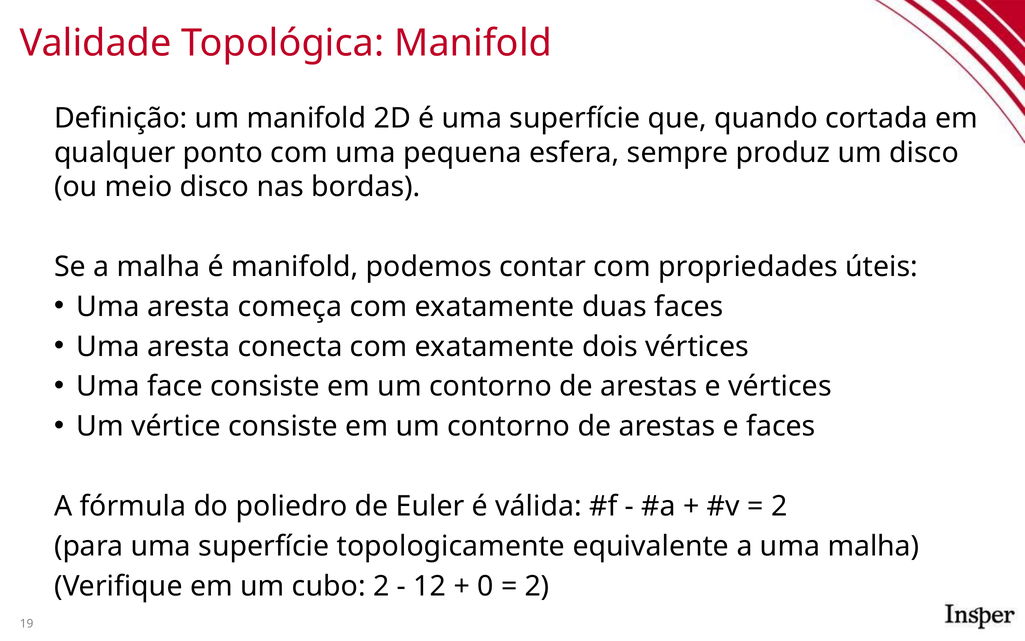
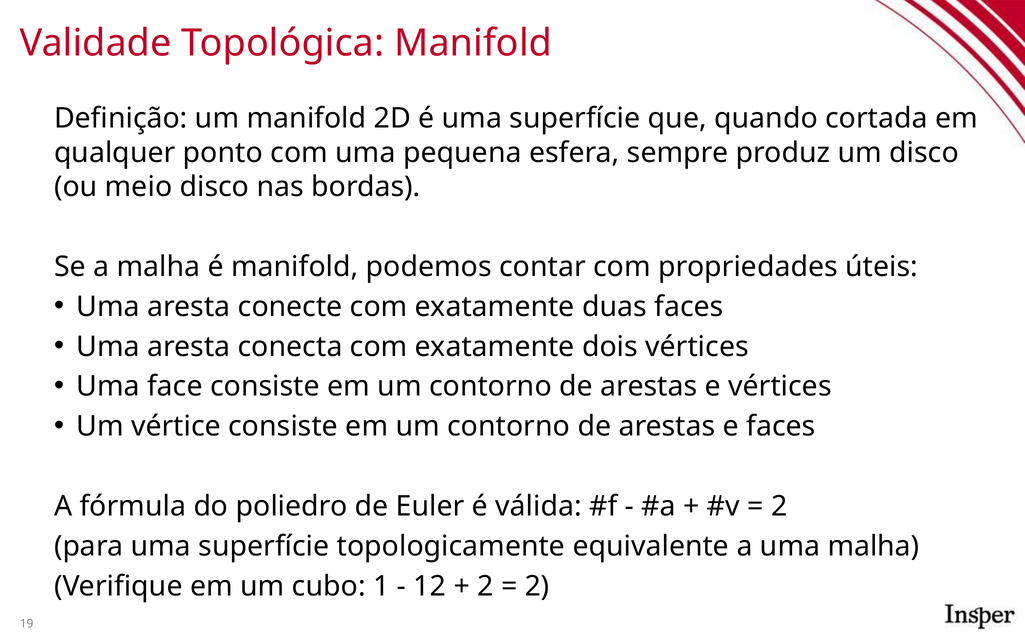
começa: começa -> conecte
cubo 2: 2 -> 1
0 at (485, 586): 0 -> 2
